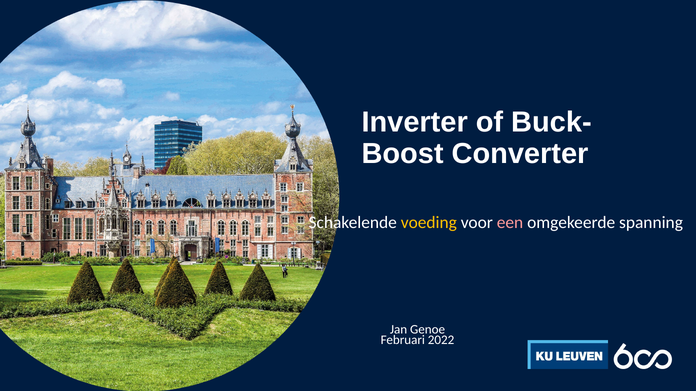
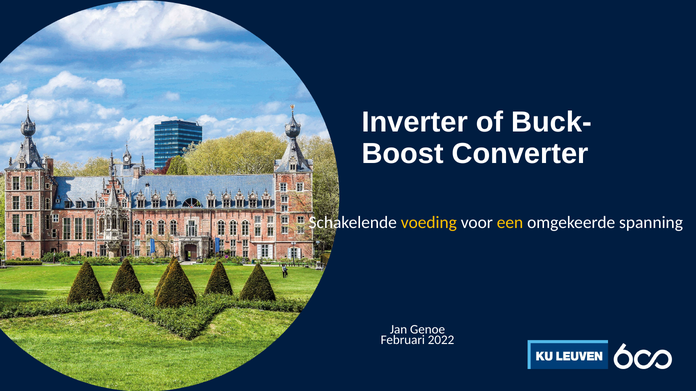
een colour: pink -> yellow
